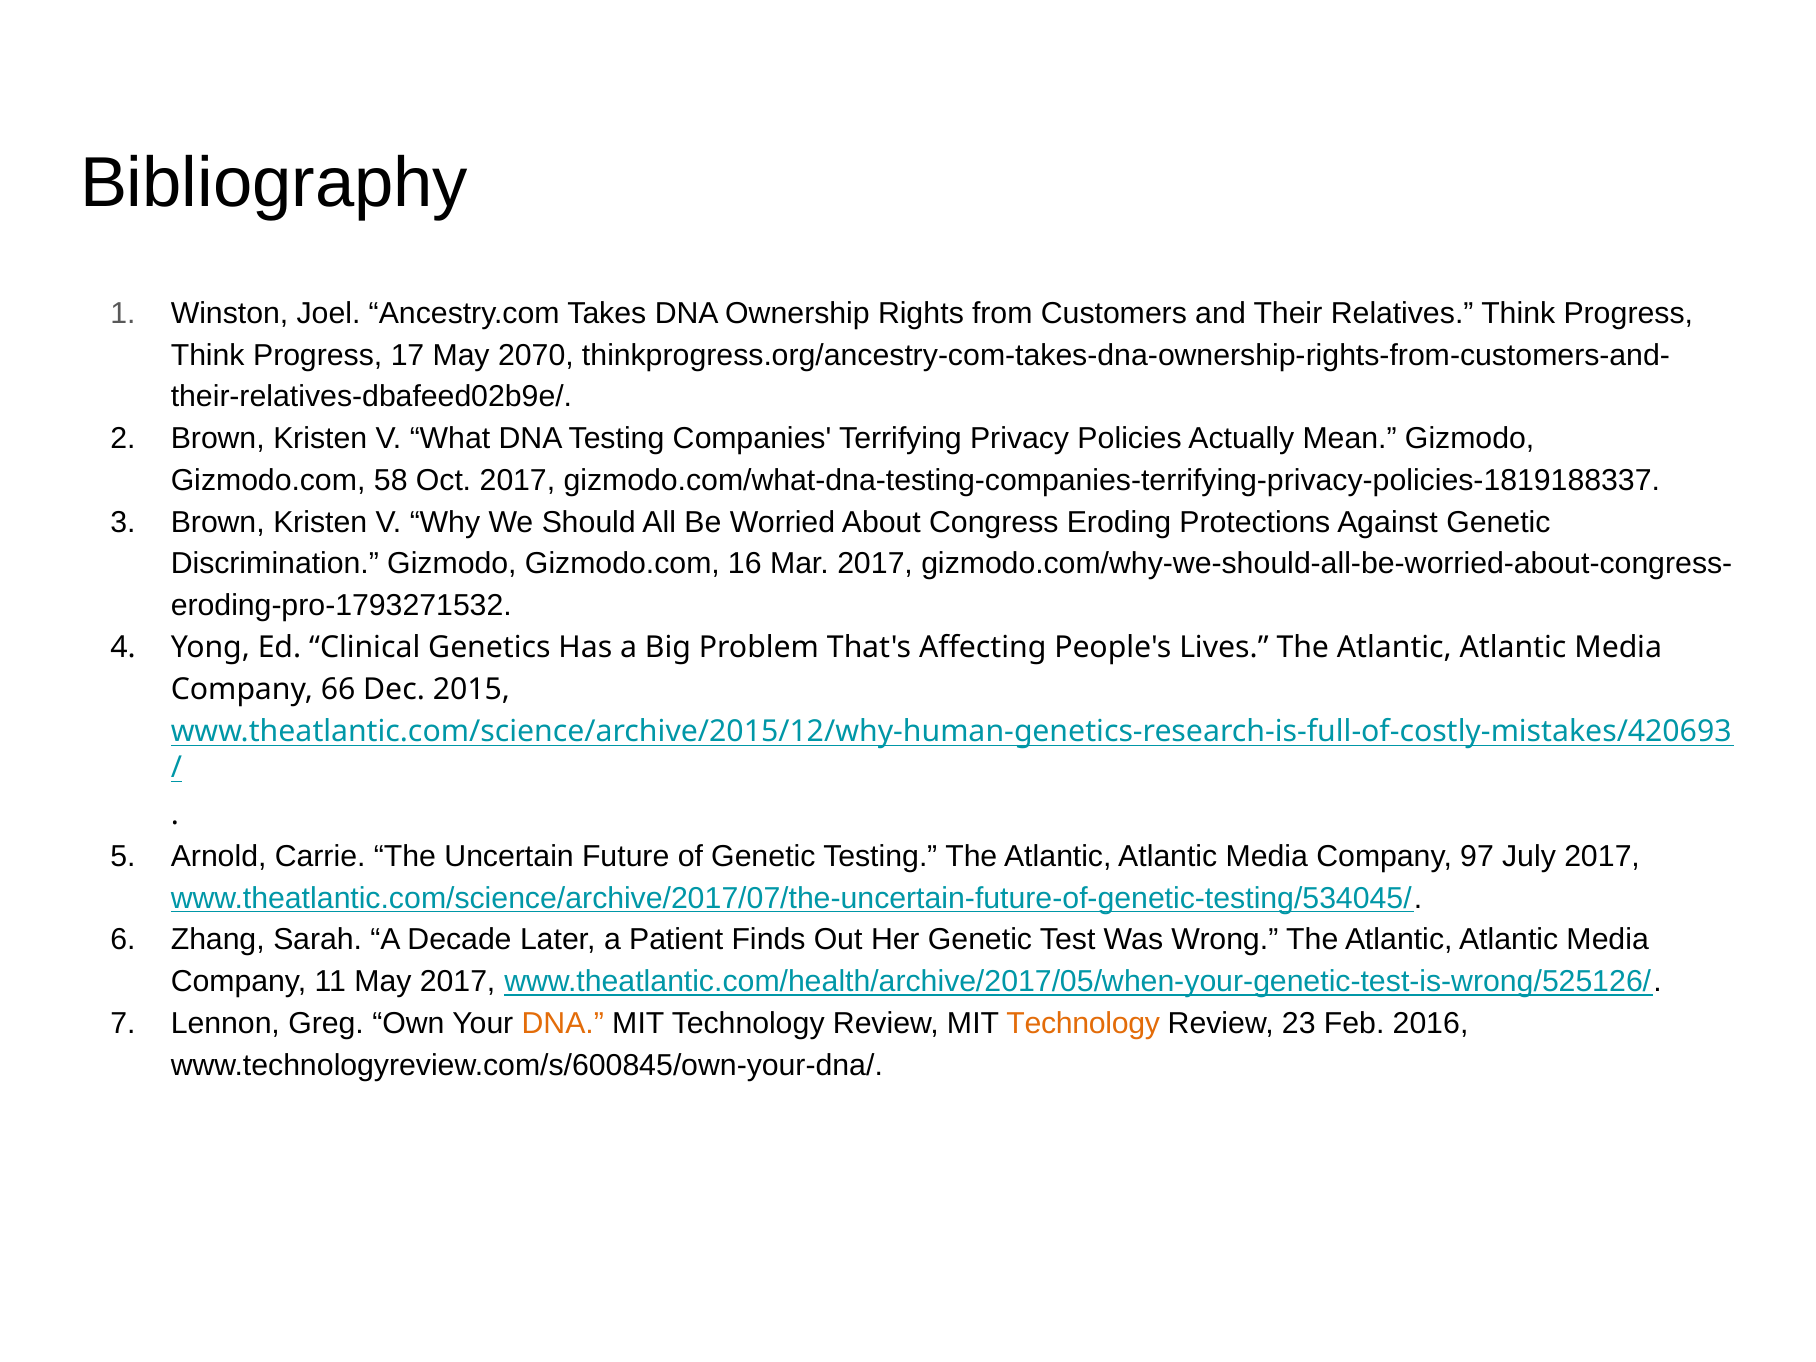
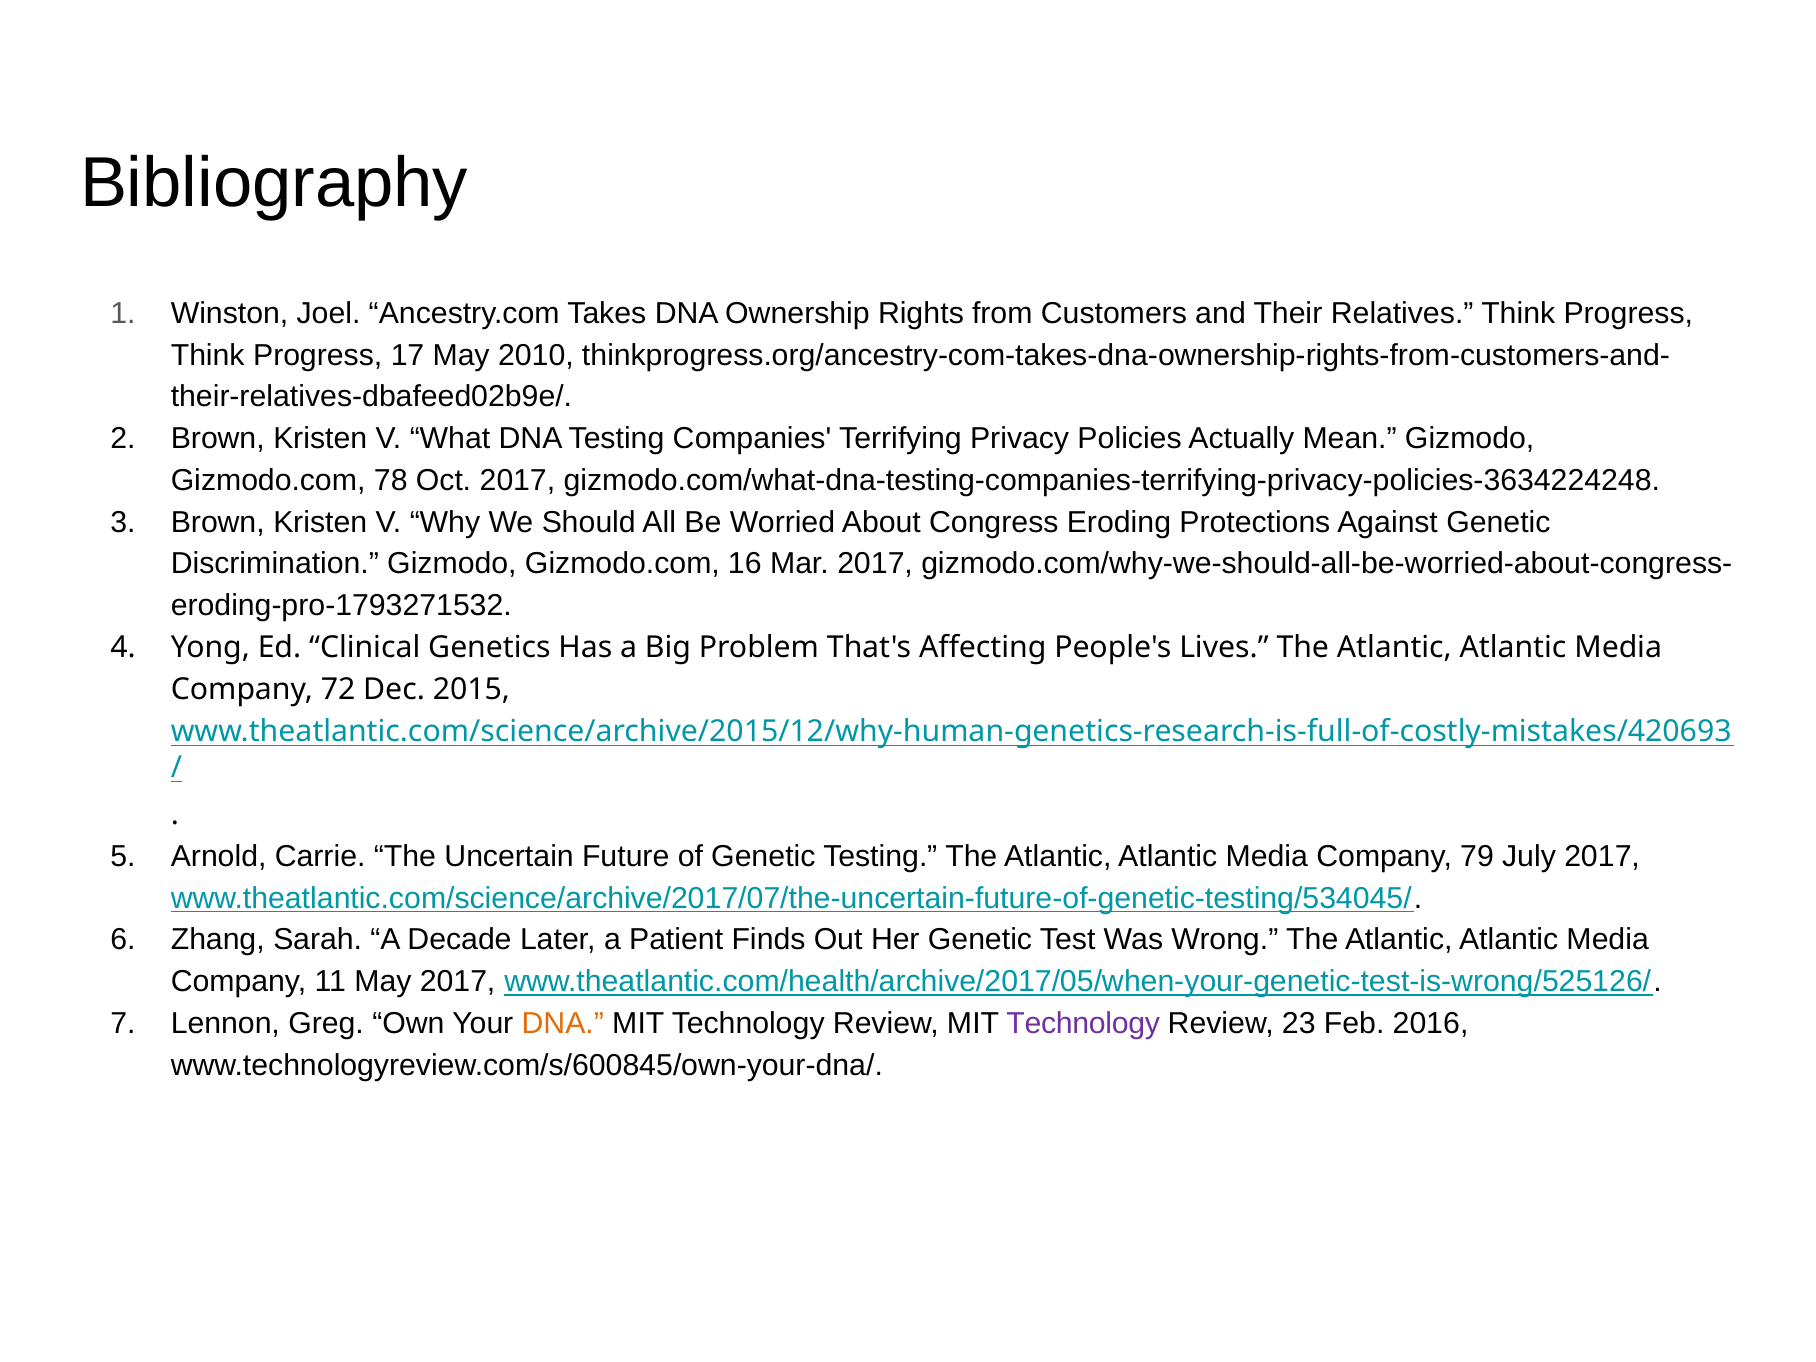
2070: 2070 -> 2010
58: 58 -> 78
gizmodo.com/what-dna-testing-companies-terrifying-privacy-policies-1819188337: gizmodo.com/what-dna-testing-companies-terrifying-privacy-policies-1819188337 -> gizmodo.com/what-dna-testing-companies-terrifying-privacy-policies-3634224248
66: 66 -> 72
97: 97 -> 79
Technology at (1083, 1023) colour: orange -> purple
